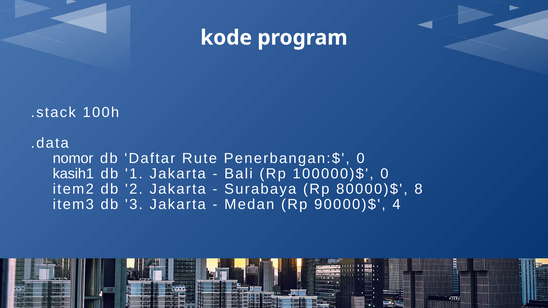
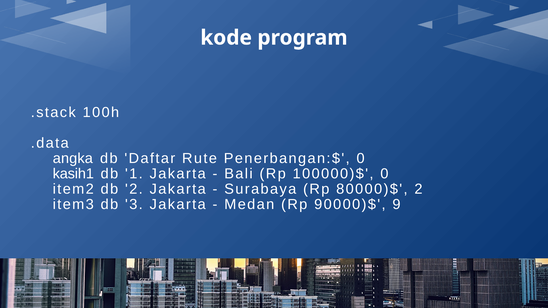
nomor: nomor -> angka
80000)$ 8: 8 -> 2
4: 4 -> 9
